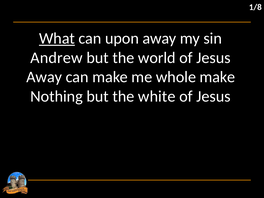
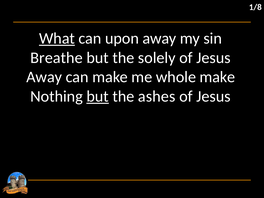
Andrew: Andrew -> Breathe
world: world -> solely
but at (98, 96) underline: none -> present
white: white -> ashes
